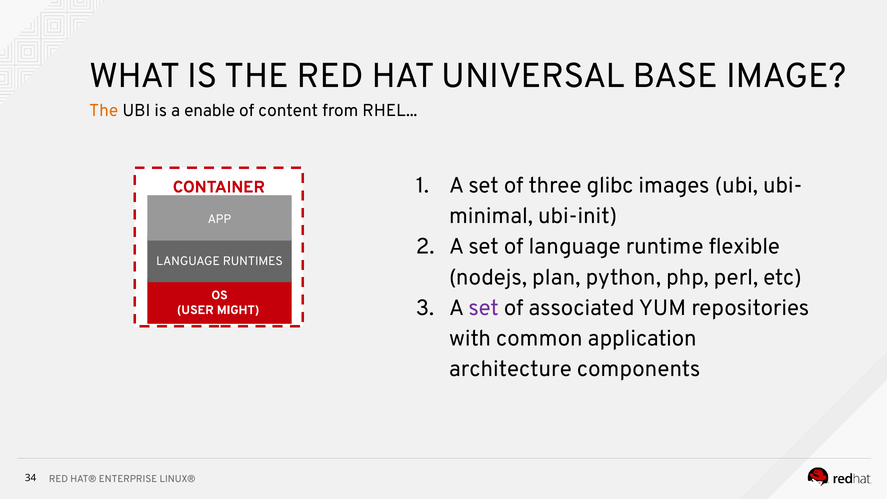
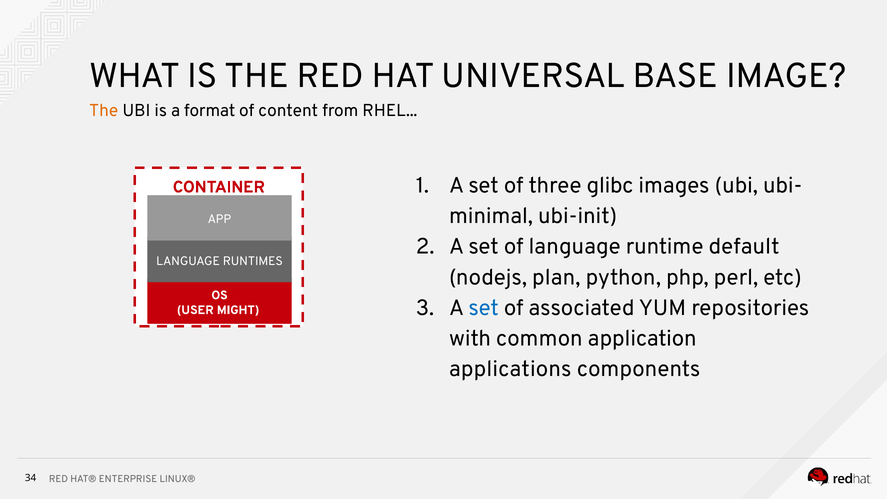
enable: enable -> format
flexible: flexible -> default
set at (484, 308) colour: purple -> blue
architecture: architecture -> applications
